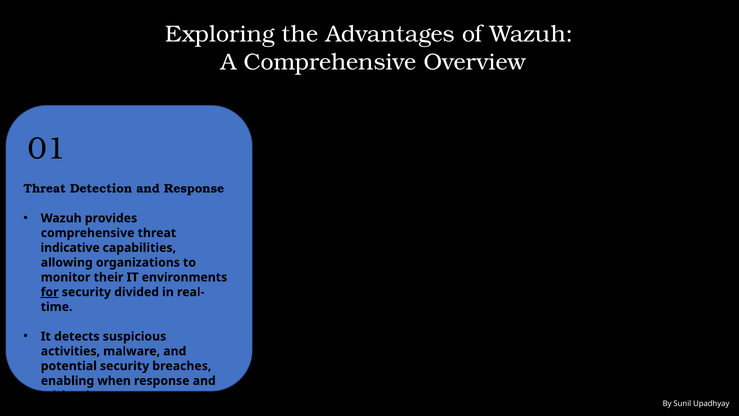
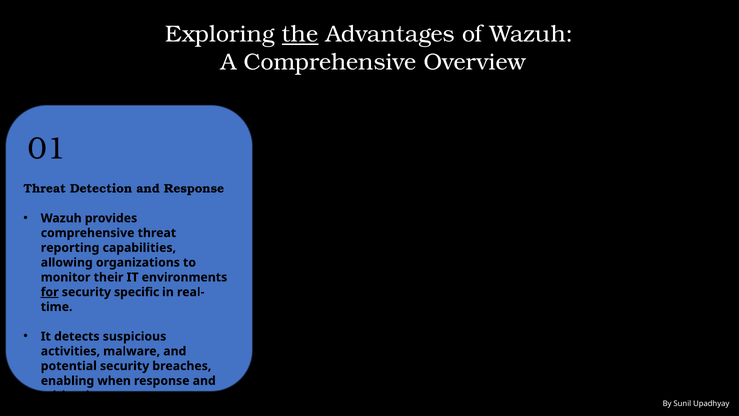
the at (300, 34) underline: none -> present
indicative: indicative -> reporting
divided: divided -> specific
